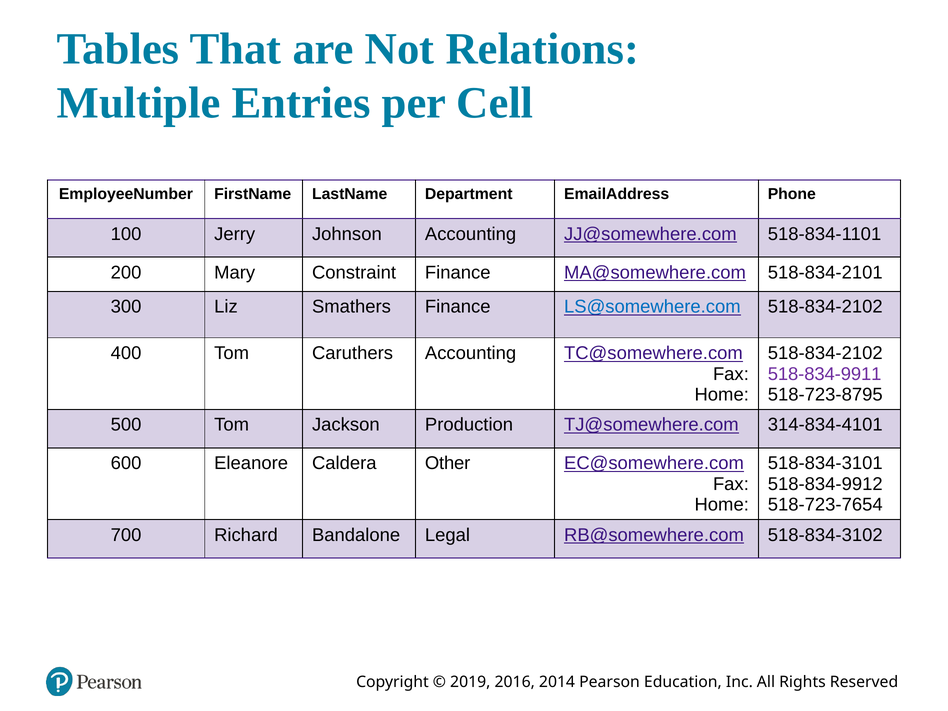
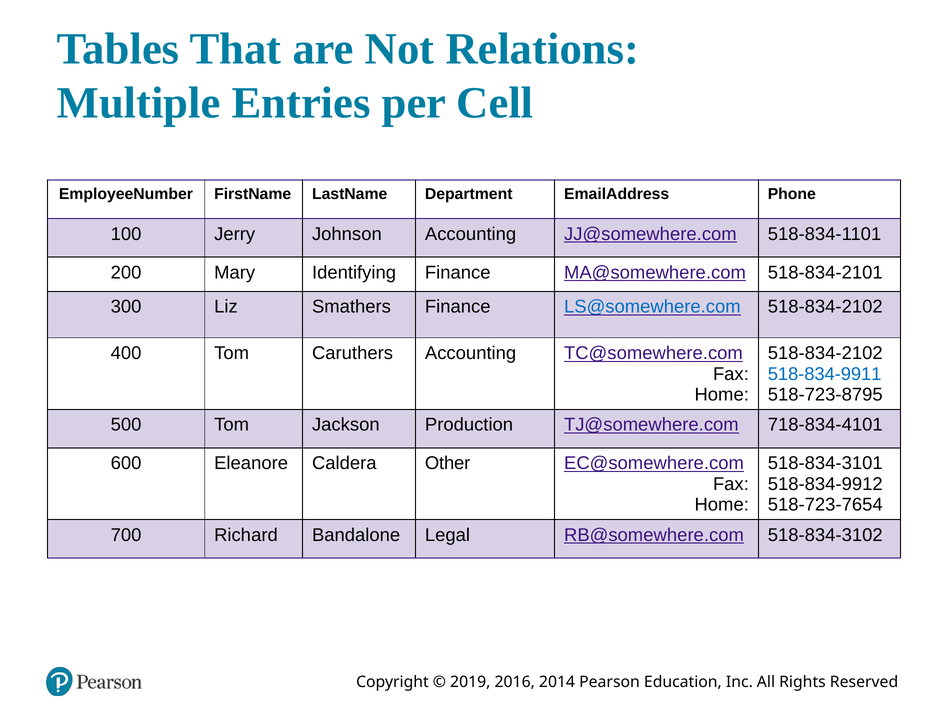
Constraint: Constraint -> Identifying
518-834-9911 colour: purple -> blue
314-834-4101: 314-834-4101 -> 718-834-4101
